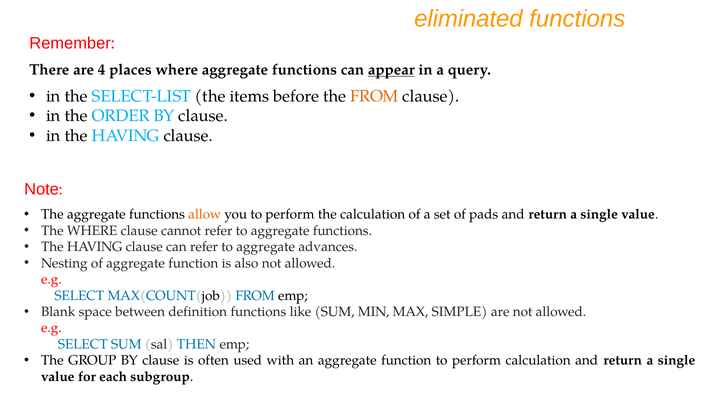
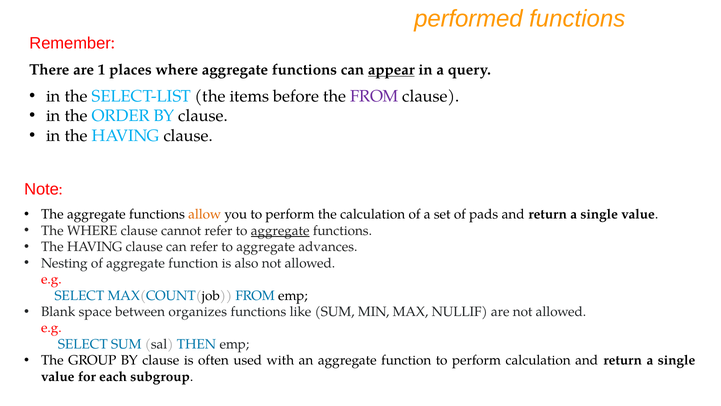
eliminated: eliminated -> performed
4: 4 -> 1
FROM at (374, 96) colour: orange -> purple
aggregate at (280, 230) underline: none -> present
definition: definition -> organizes
SIMPLE: SIMPLE -> NULLIF
